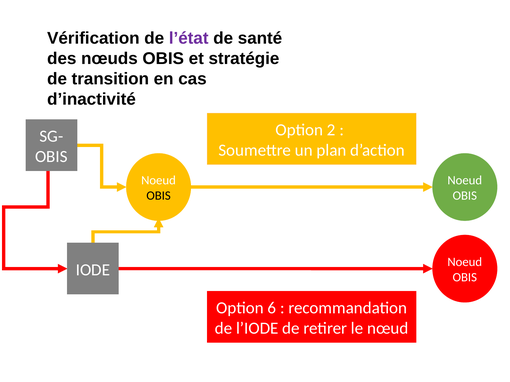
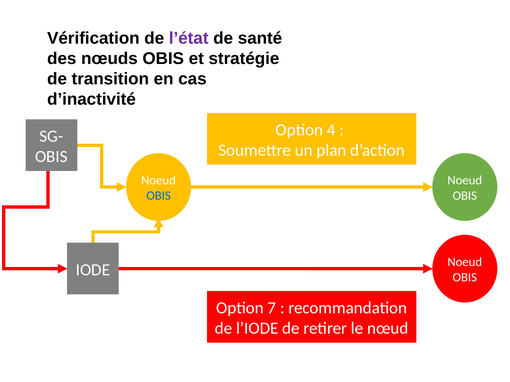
2: 2 -> 4
OBIS at (159, 196) colour: black -> blue
6: 6 -> 7
